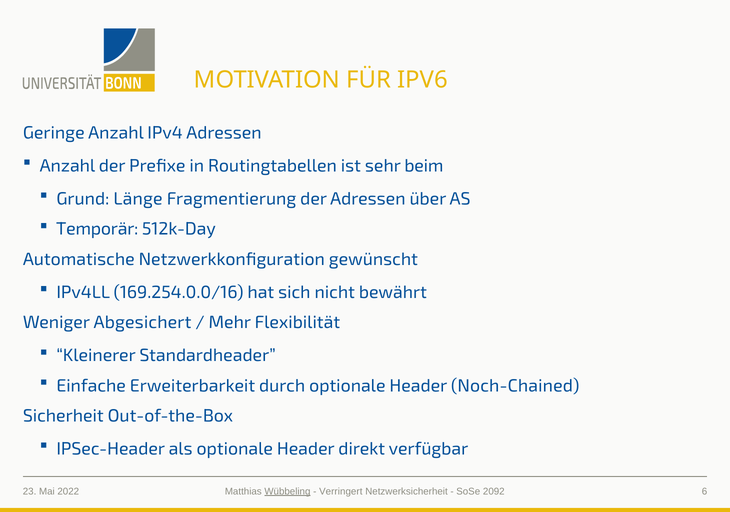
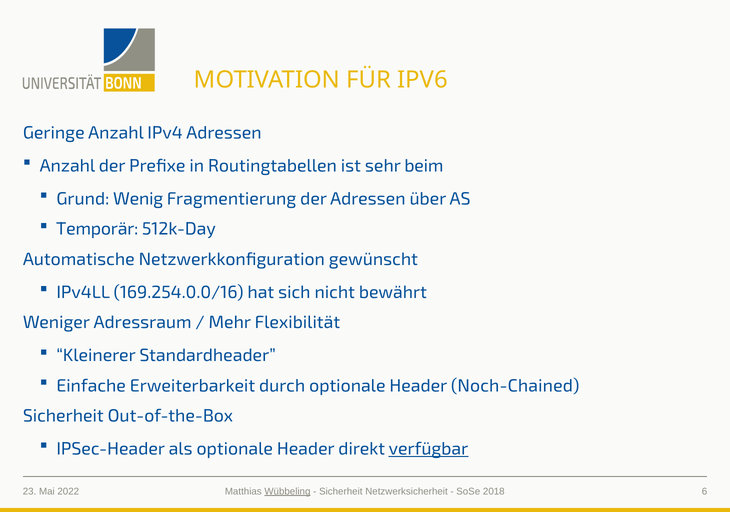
Länge: Länge -> Wenig
Abgesichert: Abgesichert -> Adressraum
verfügbar underline: none -> present
Verringert at (341, 491): Verringert -> Sicherheit
2092: 2092 -> 2018
